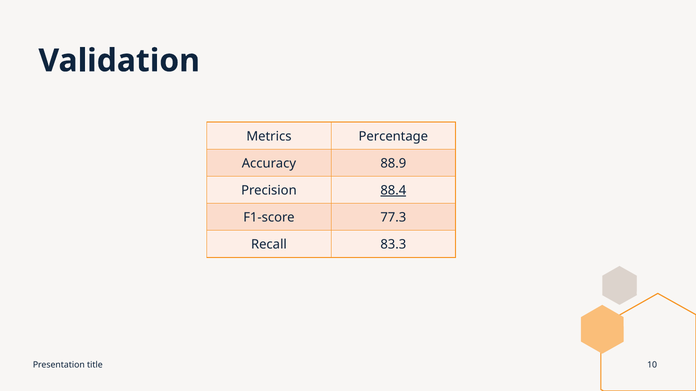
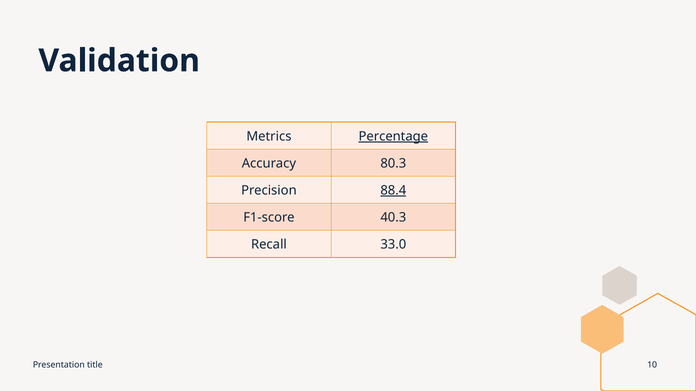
Percentage underline: none -> present
88.9: 88.9 -> 80.3
77.3: 77.3 -> 40.3
83.3: 83.3 -> 33.0
